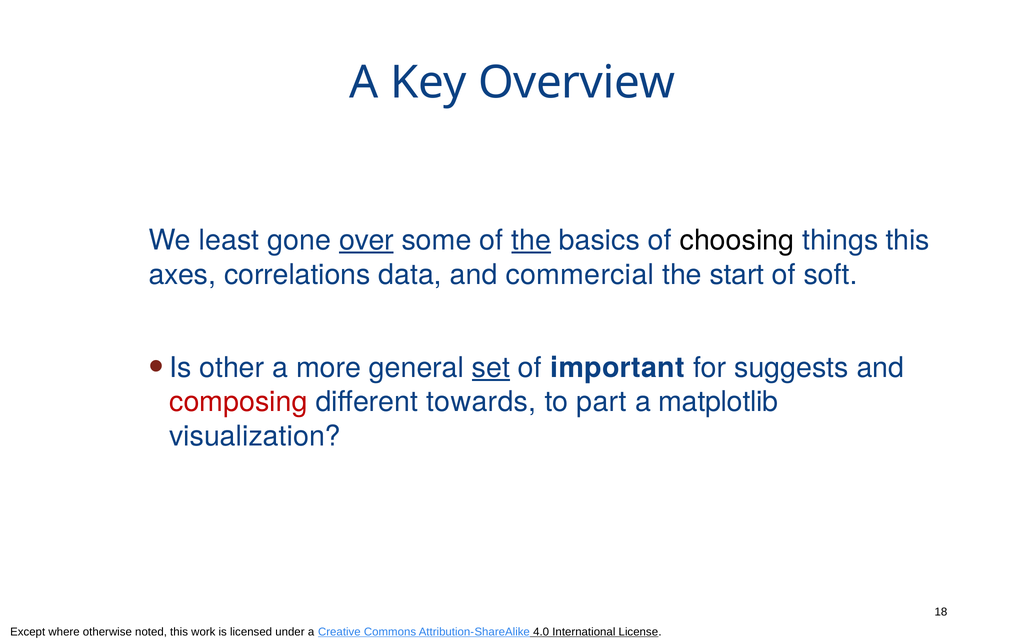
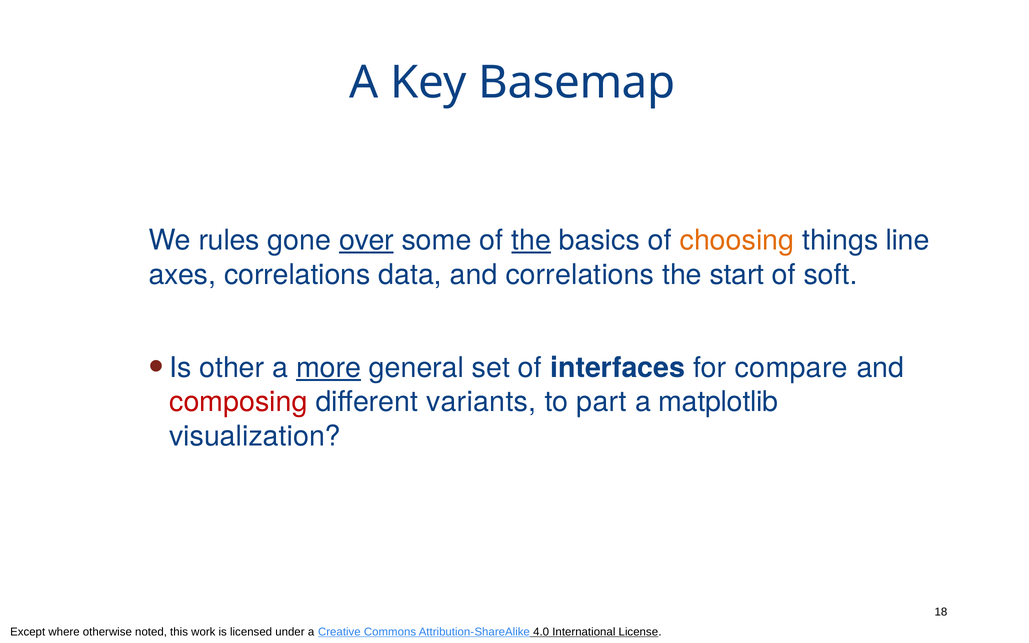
Overview: Overview -> Basemap
least: least -> rules
choosing colour: black -> orange
things this: this -> line
and commercial: commercial -> correlations
more underline: none -> present
set underline: present -> none
important: important -> interfaces
suggests: suggests -> compare
towards: towards -> variants
